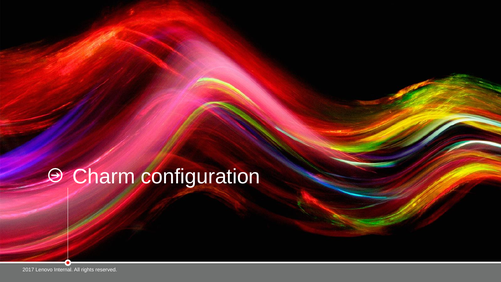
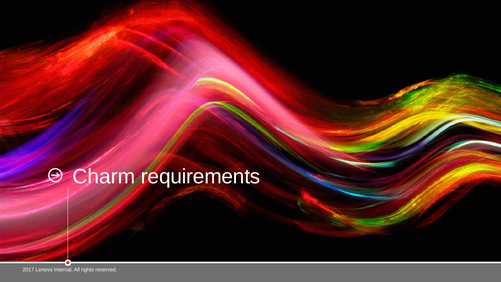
configuration: configuration -> requirements
